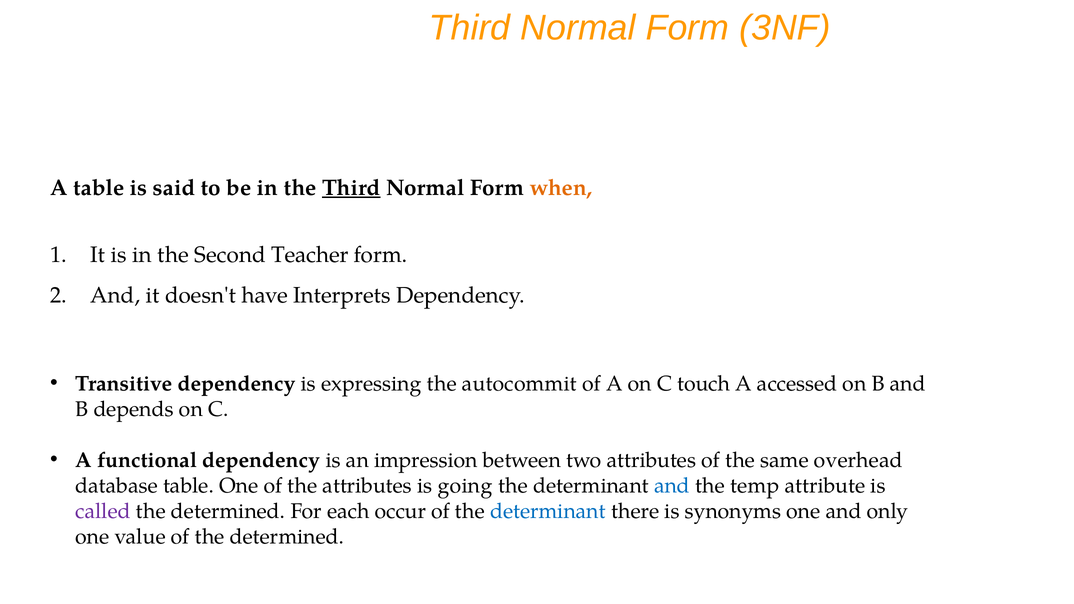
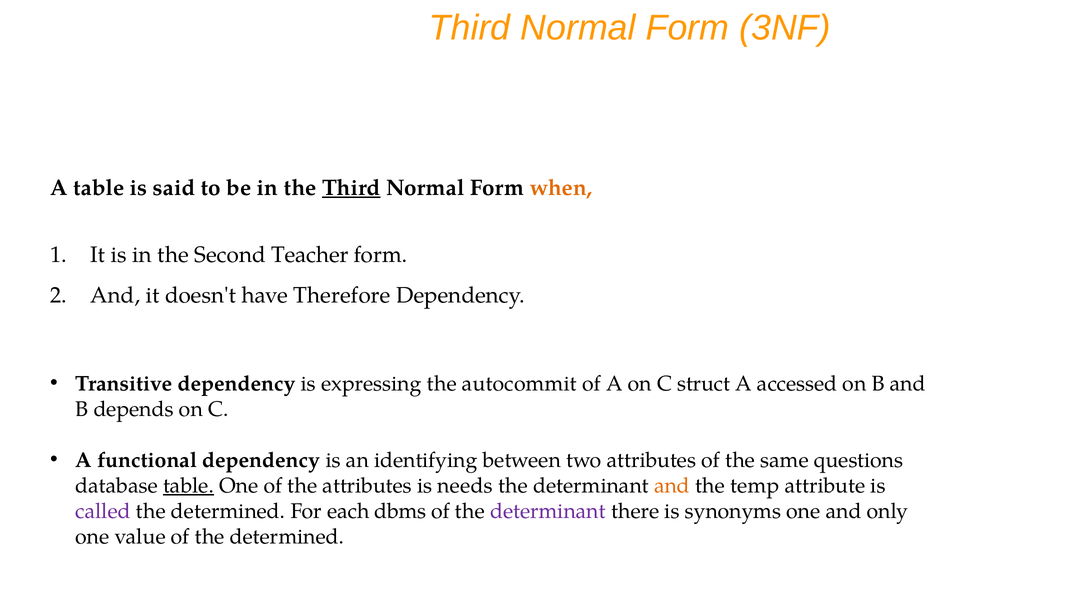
Interprets: Interprets -> Therefore
touch: touch -> struct
impression: impression -> identifying
overhead: overhead -> questions
table at (189, 486) underline: none -> present
going: going -> needs
and at (672, 486) colour: blue -> orange
occur: occur -> dbms
determinant at (548, 511) colour: blue -> purple
